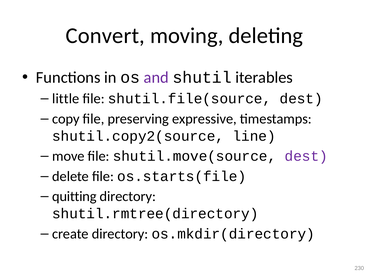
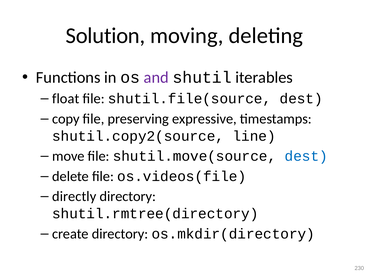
Convert: Convert -> Solution
little: little -> float
dest at (306, 156) colour: purple -> blue
os.starts(file: os.starts(file -> os.videos(file
quitting: quitting -> directly
